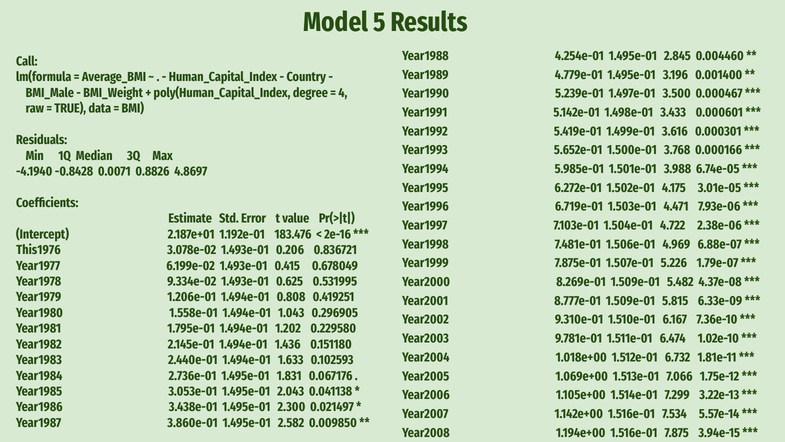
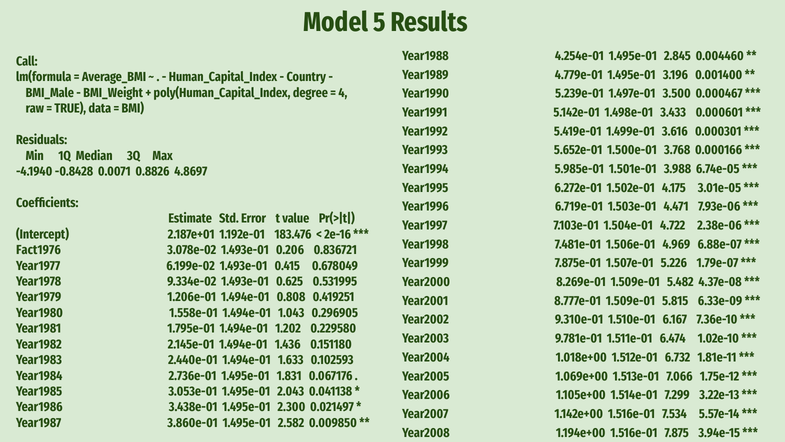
This1976: This1976 -> Fact1976
